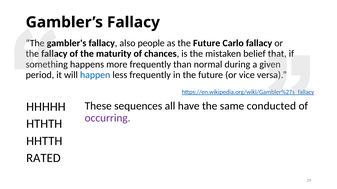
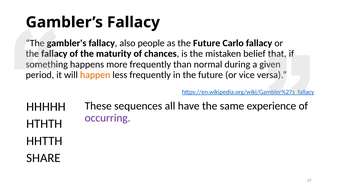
happen colour: blue -> orange
conducted: conducted -> experience
RATED: RATED -> SHARE
